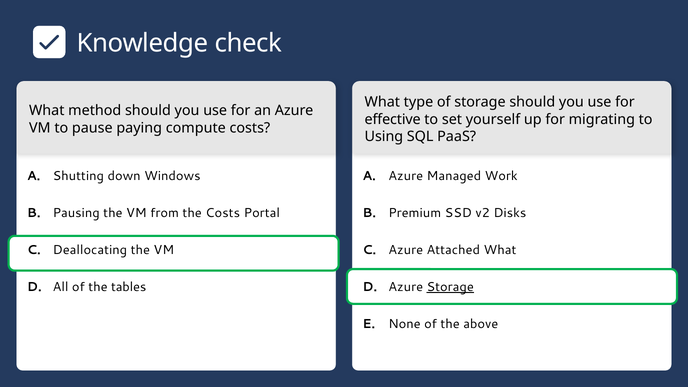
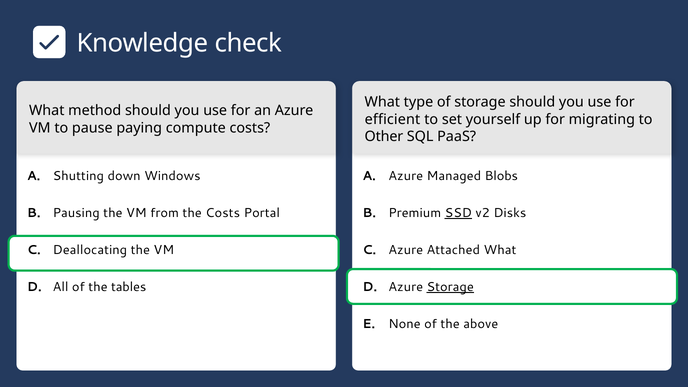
effective: effective -> efficient
Using: Using -> Other
Work: Work -> Blobs
SSD underline: none -> present
